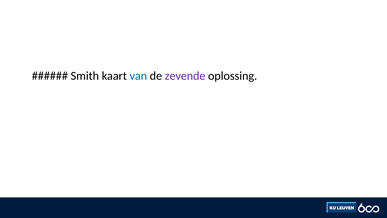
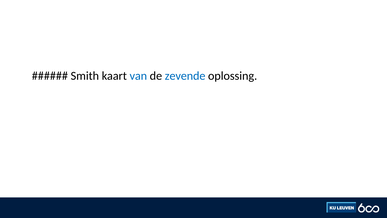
zevende colour: purple -> blue
